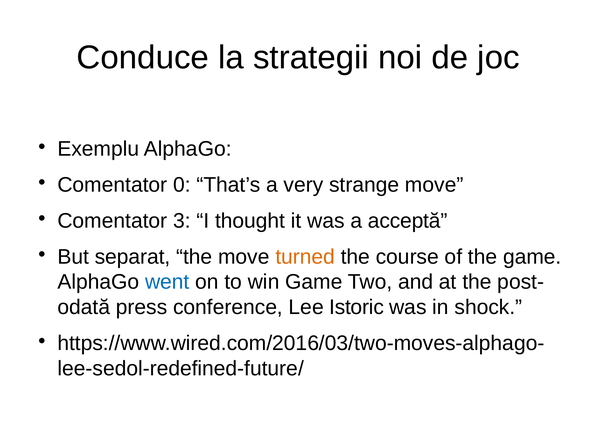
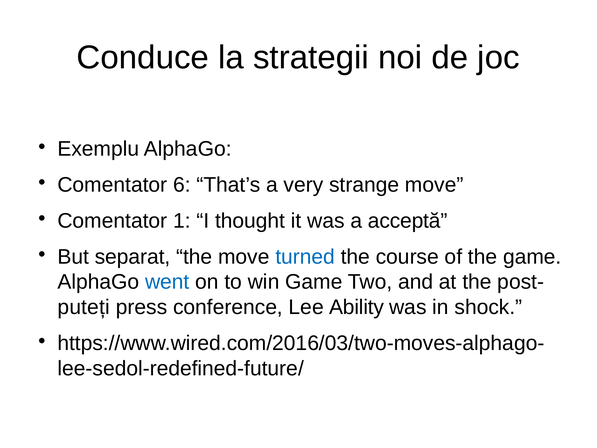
0: 0 -> 6
3: 3 -> 1
turned colour: orange -> blue
odată: odată -> puteți
Istoric: Istoric -> Ability
